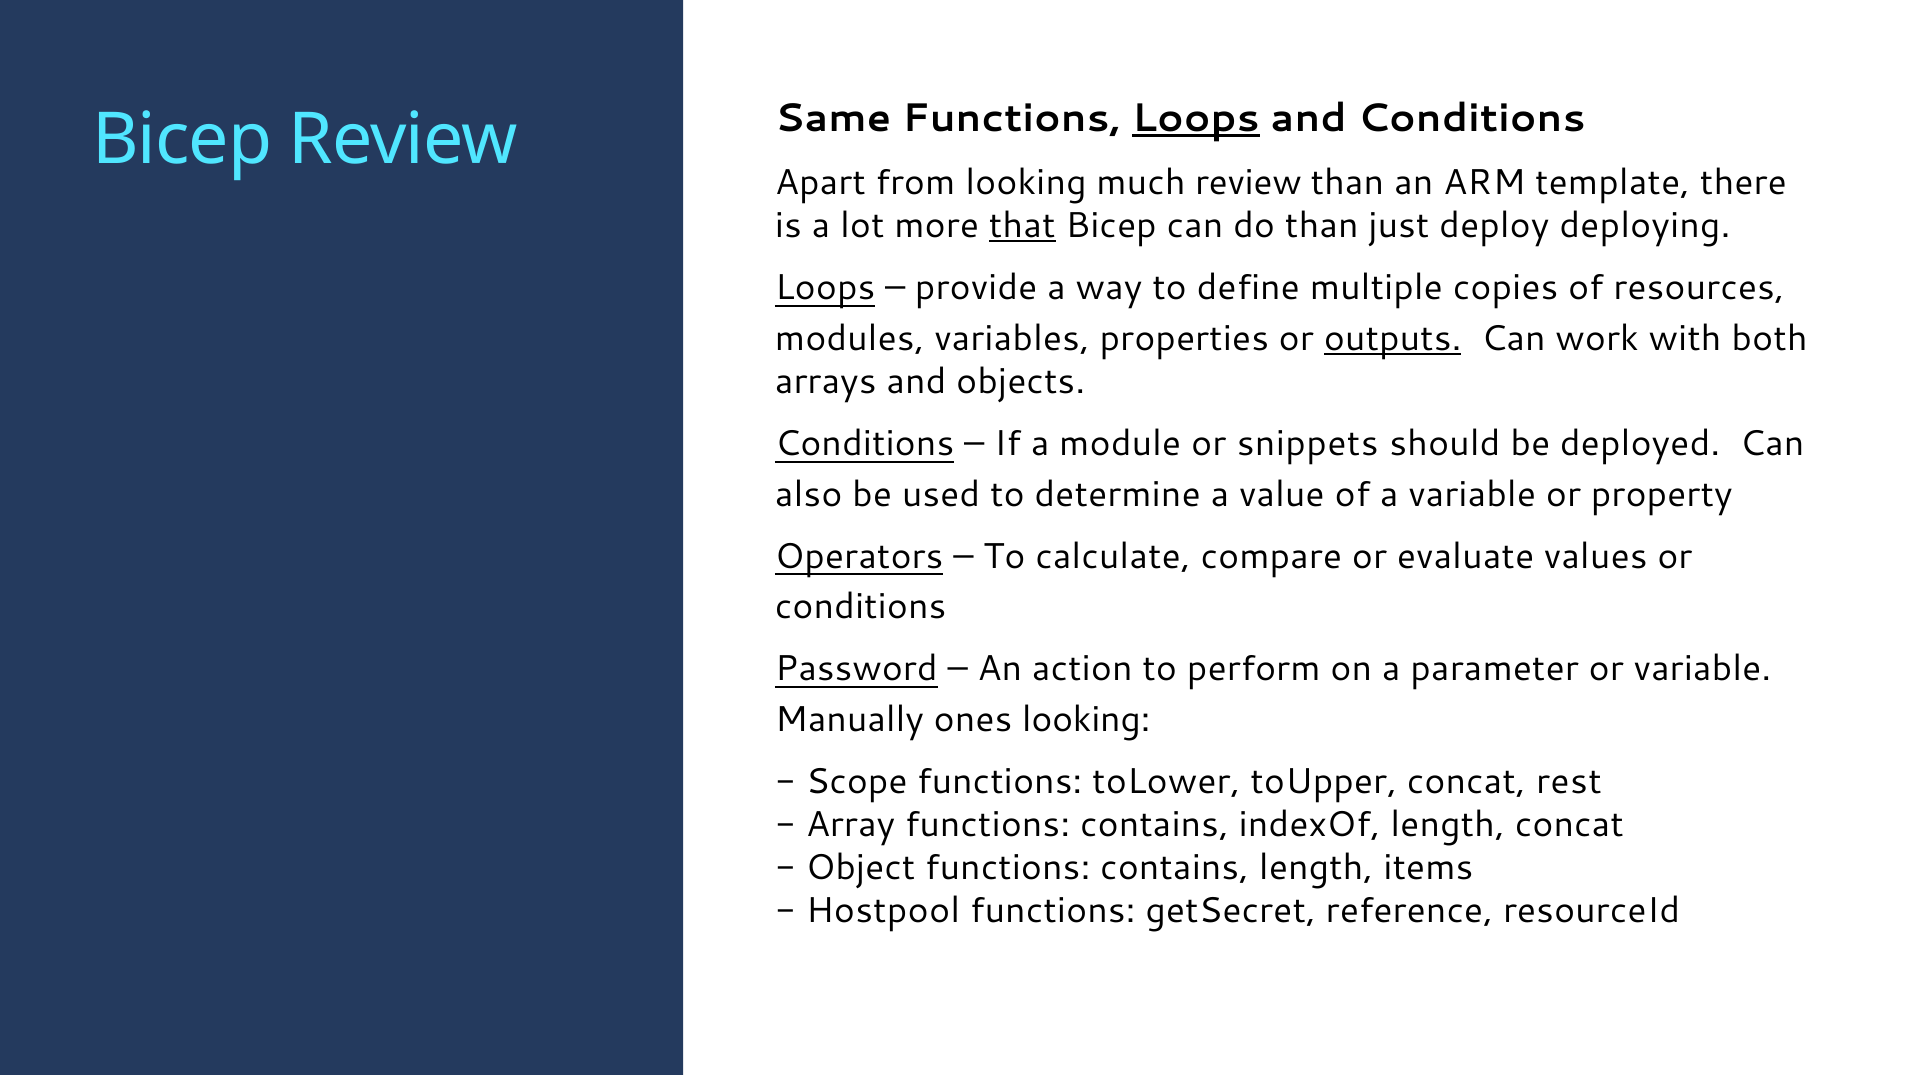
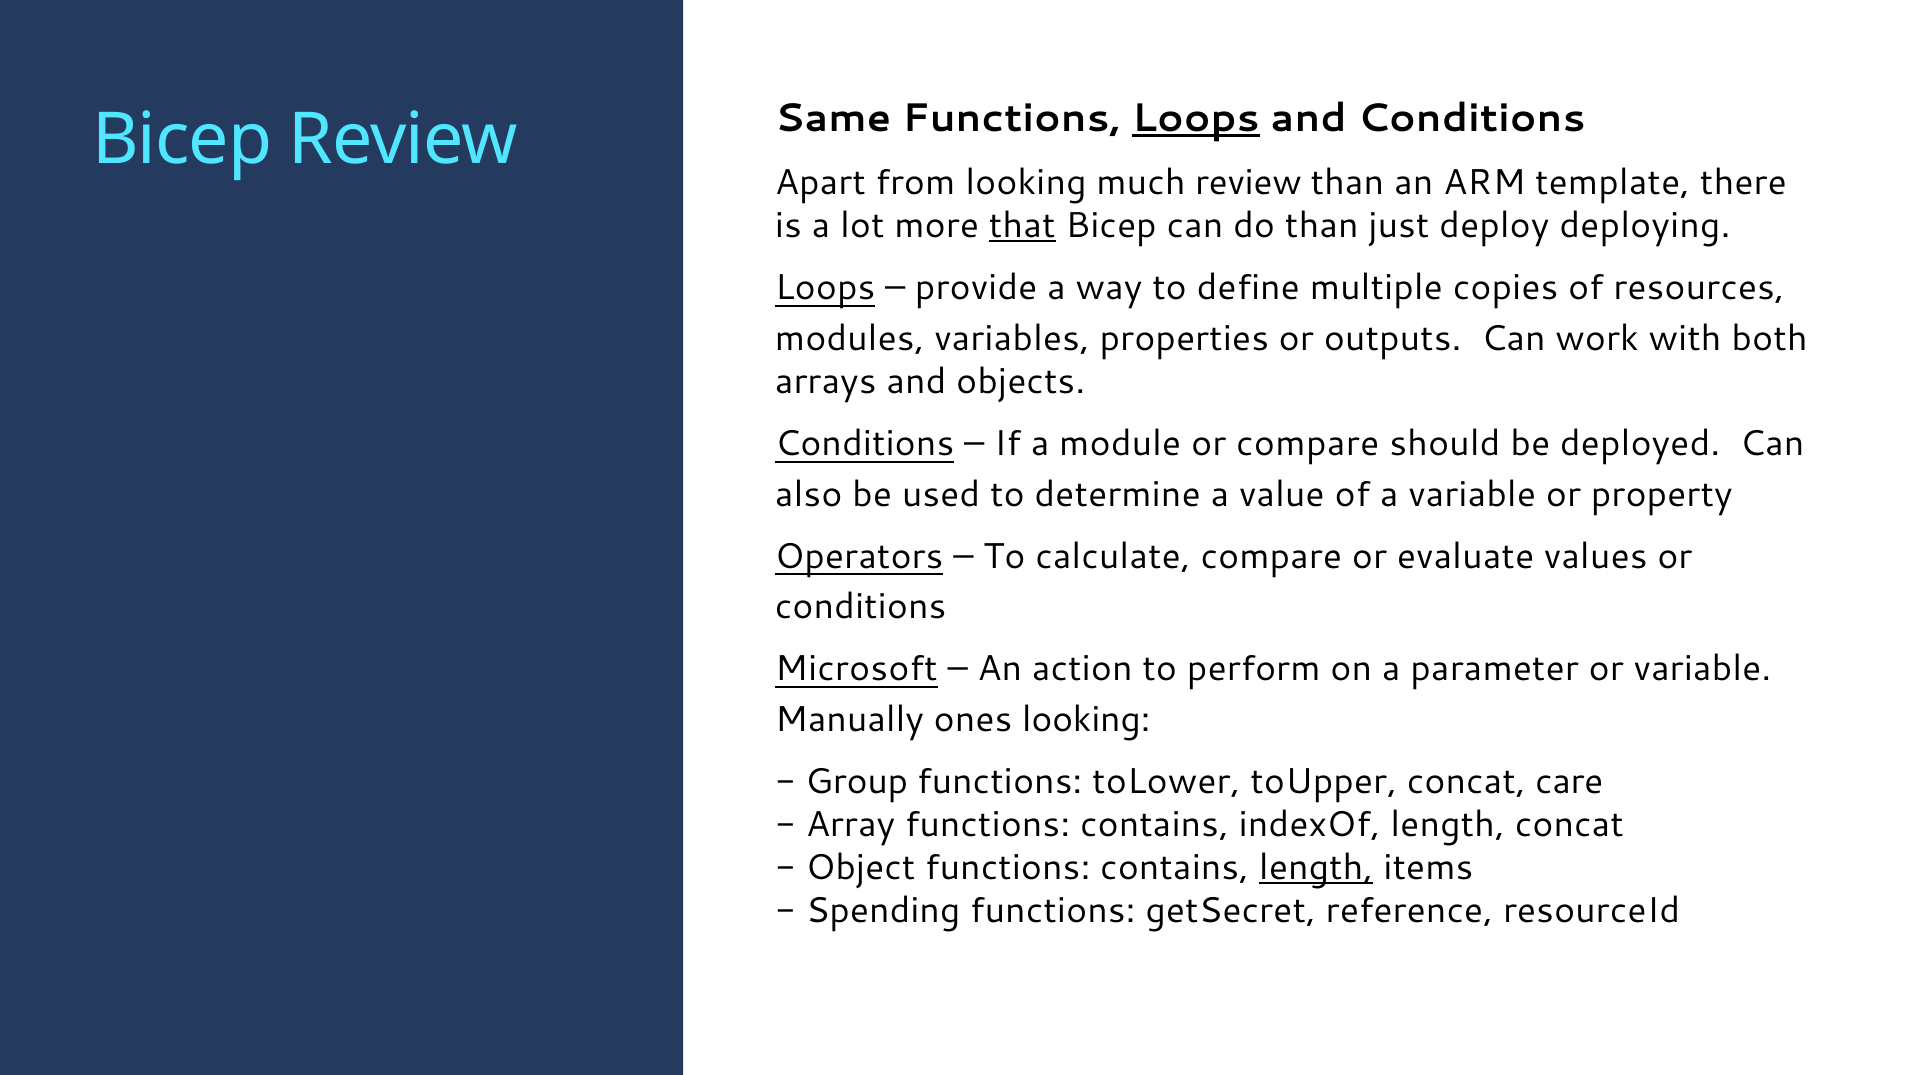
outputs underline: present -> none
or snippets: snippets -> compare
Password: Password -> Microsoft
Scope: Scope -> Group
rest: rest -> care
length at (1316, 868) underline: none -> present
Hostpool: Hostpool -> Spending
